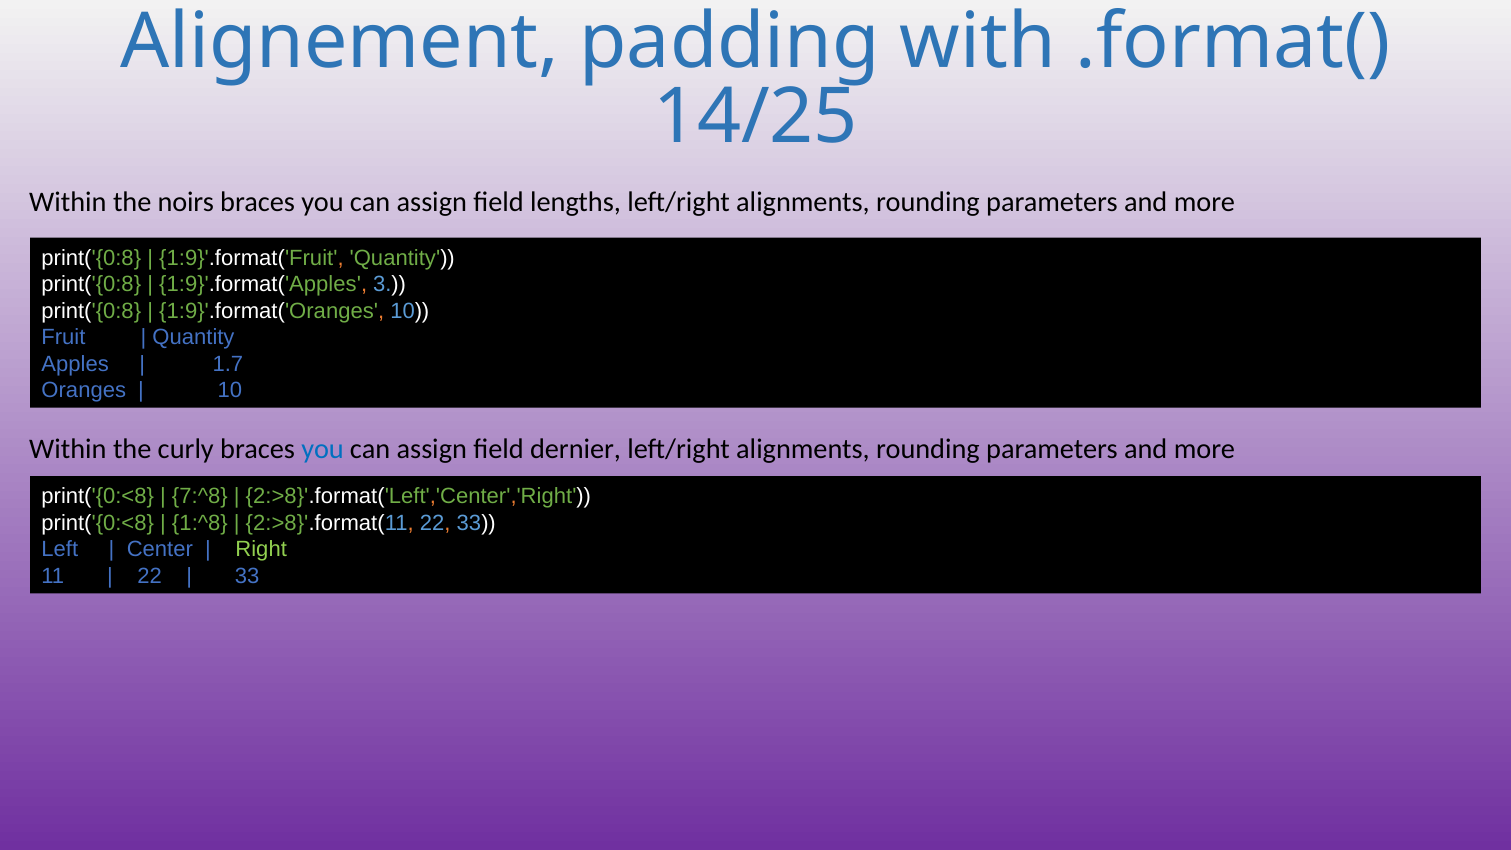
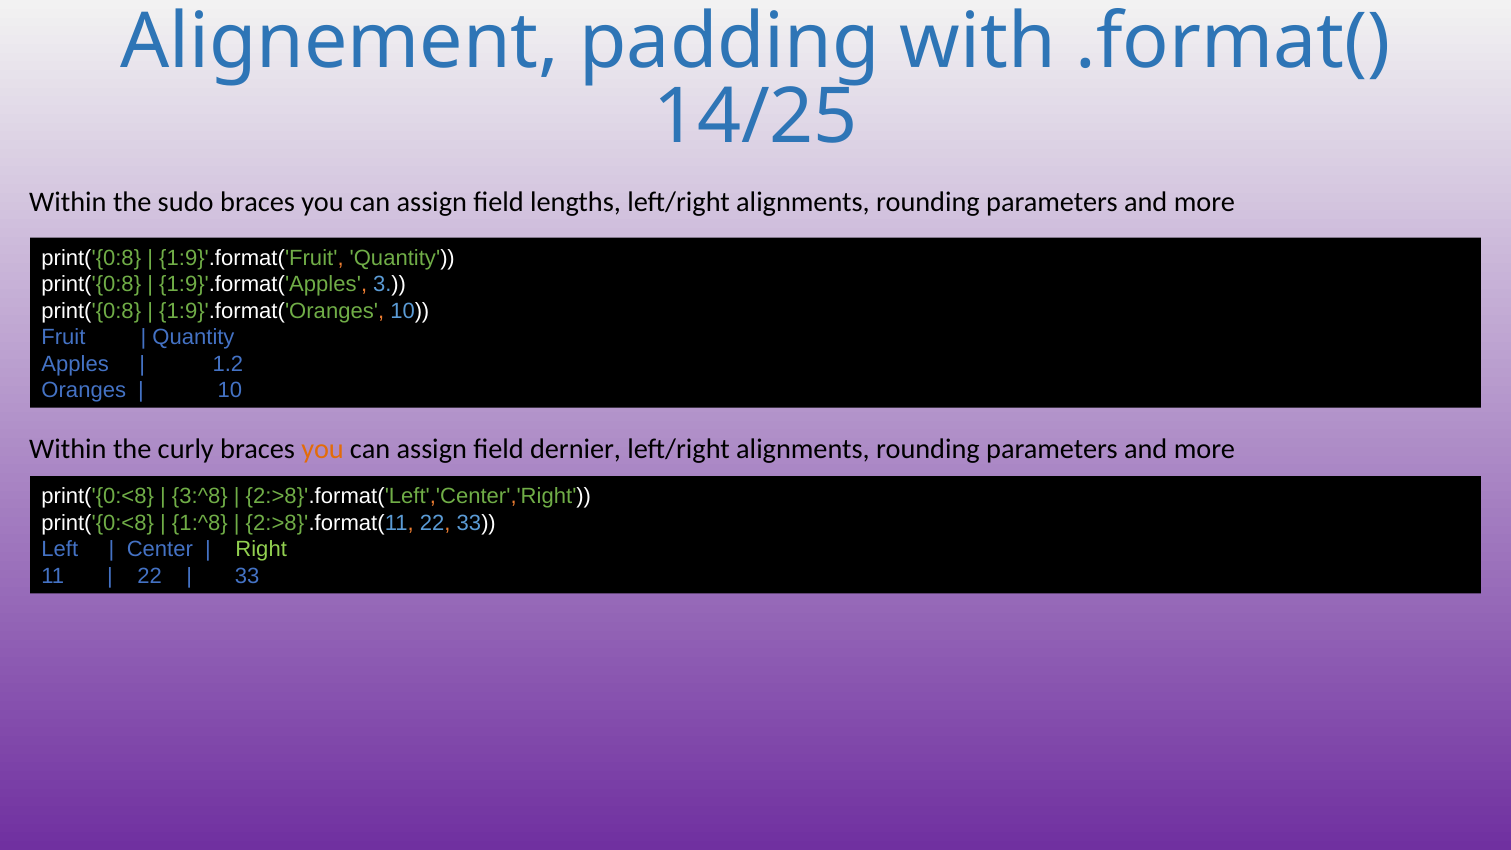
noirs: noirs -> sudo
1.7: 1.7 -> 1.2
you at (323, 449) colour: blue -> orange
7:^8: 7:^8 -> 3:^8
